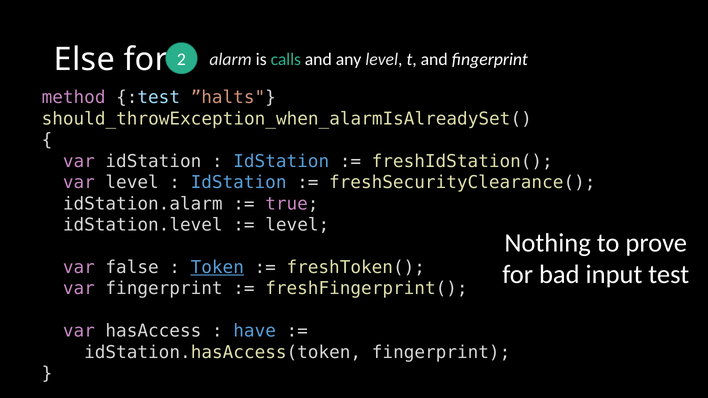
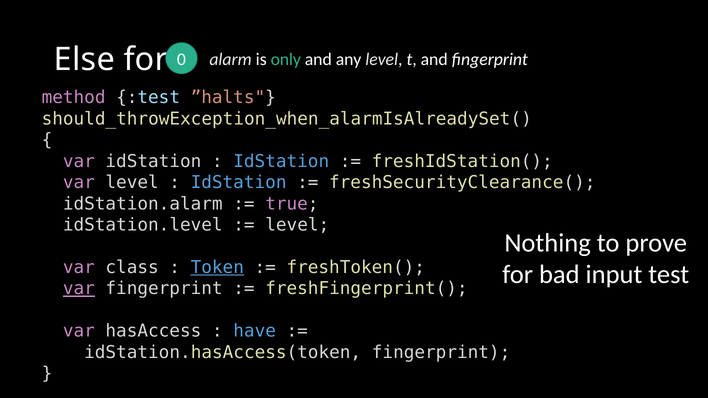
2: 2 -> 0
calls: calls -> only
false: false -> class
var at (79, 289) underline: none -> present
